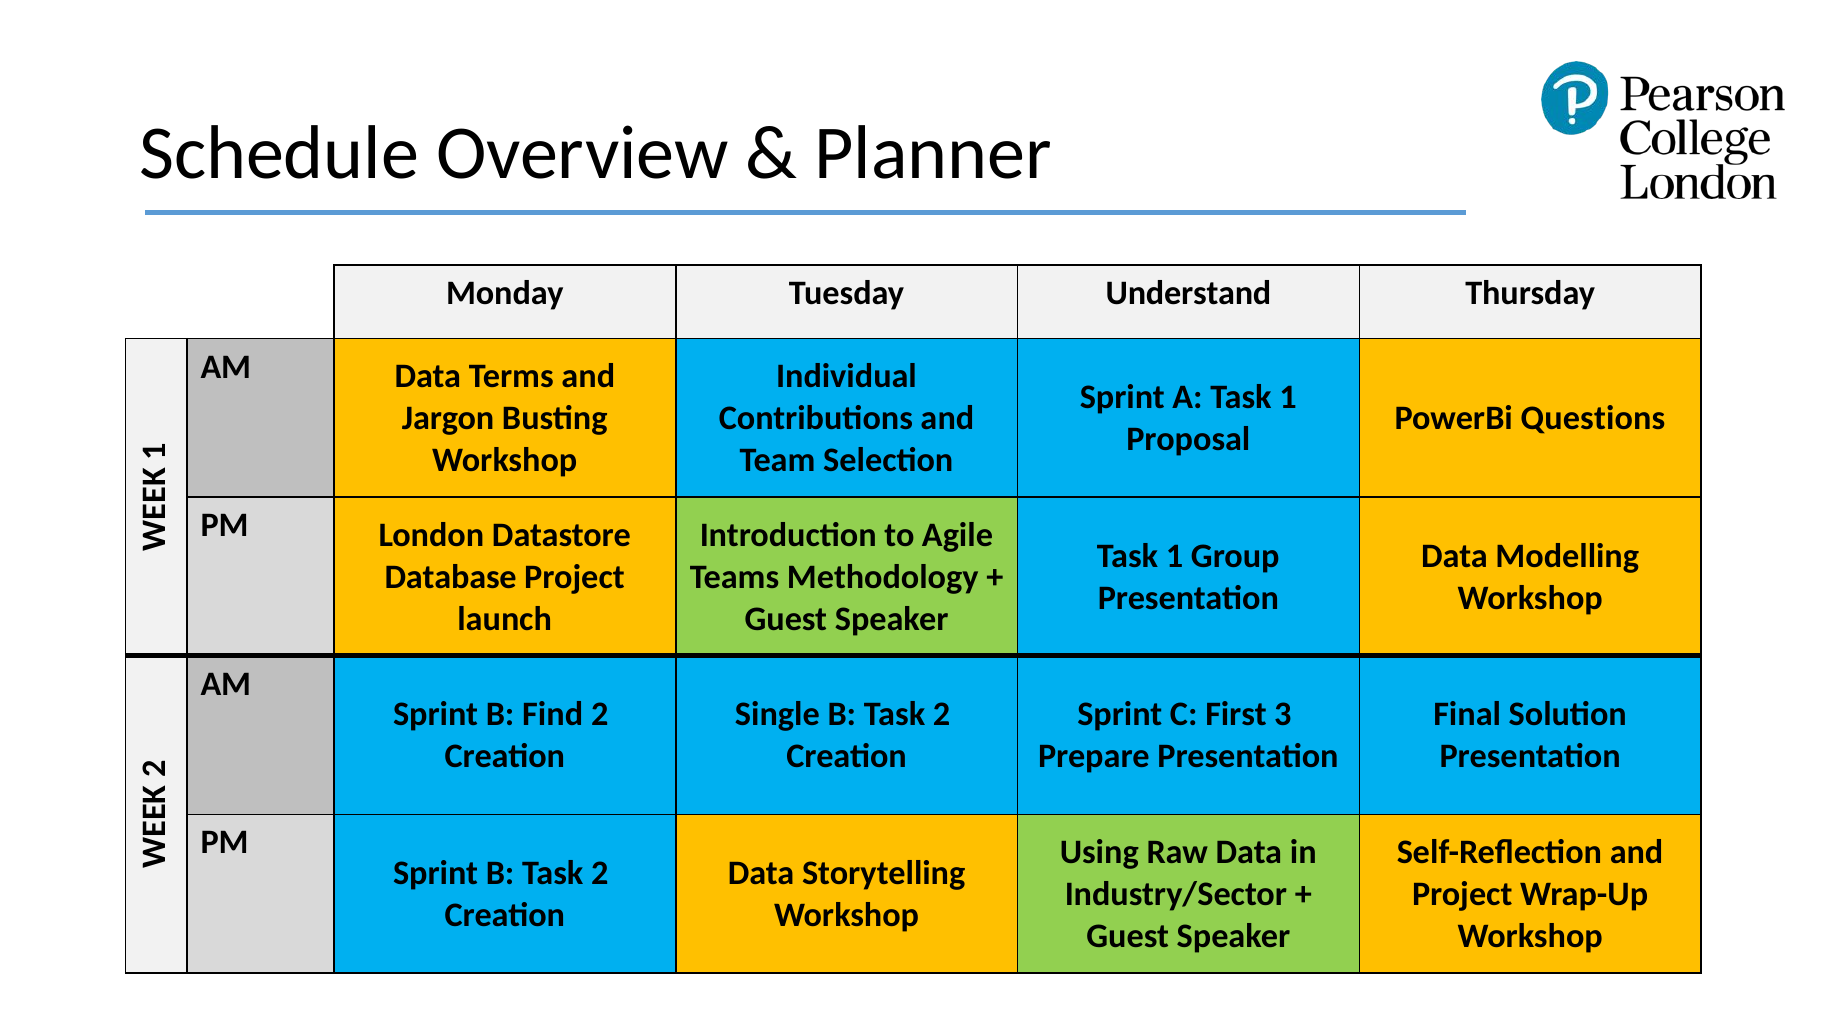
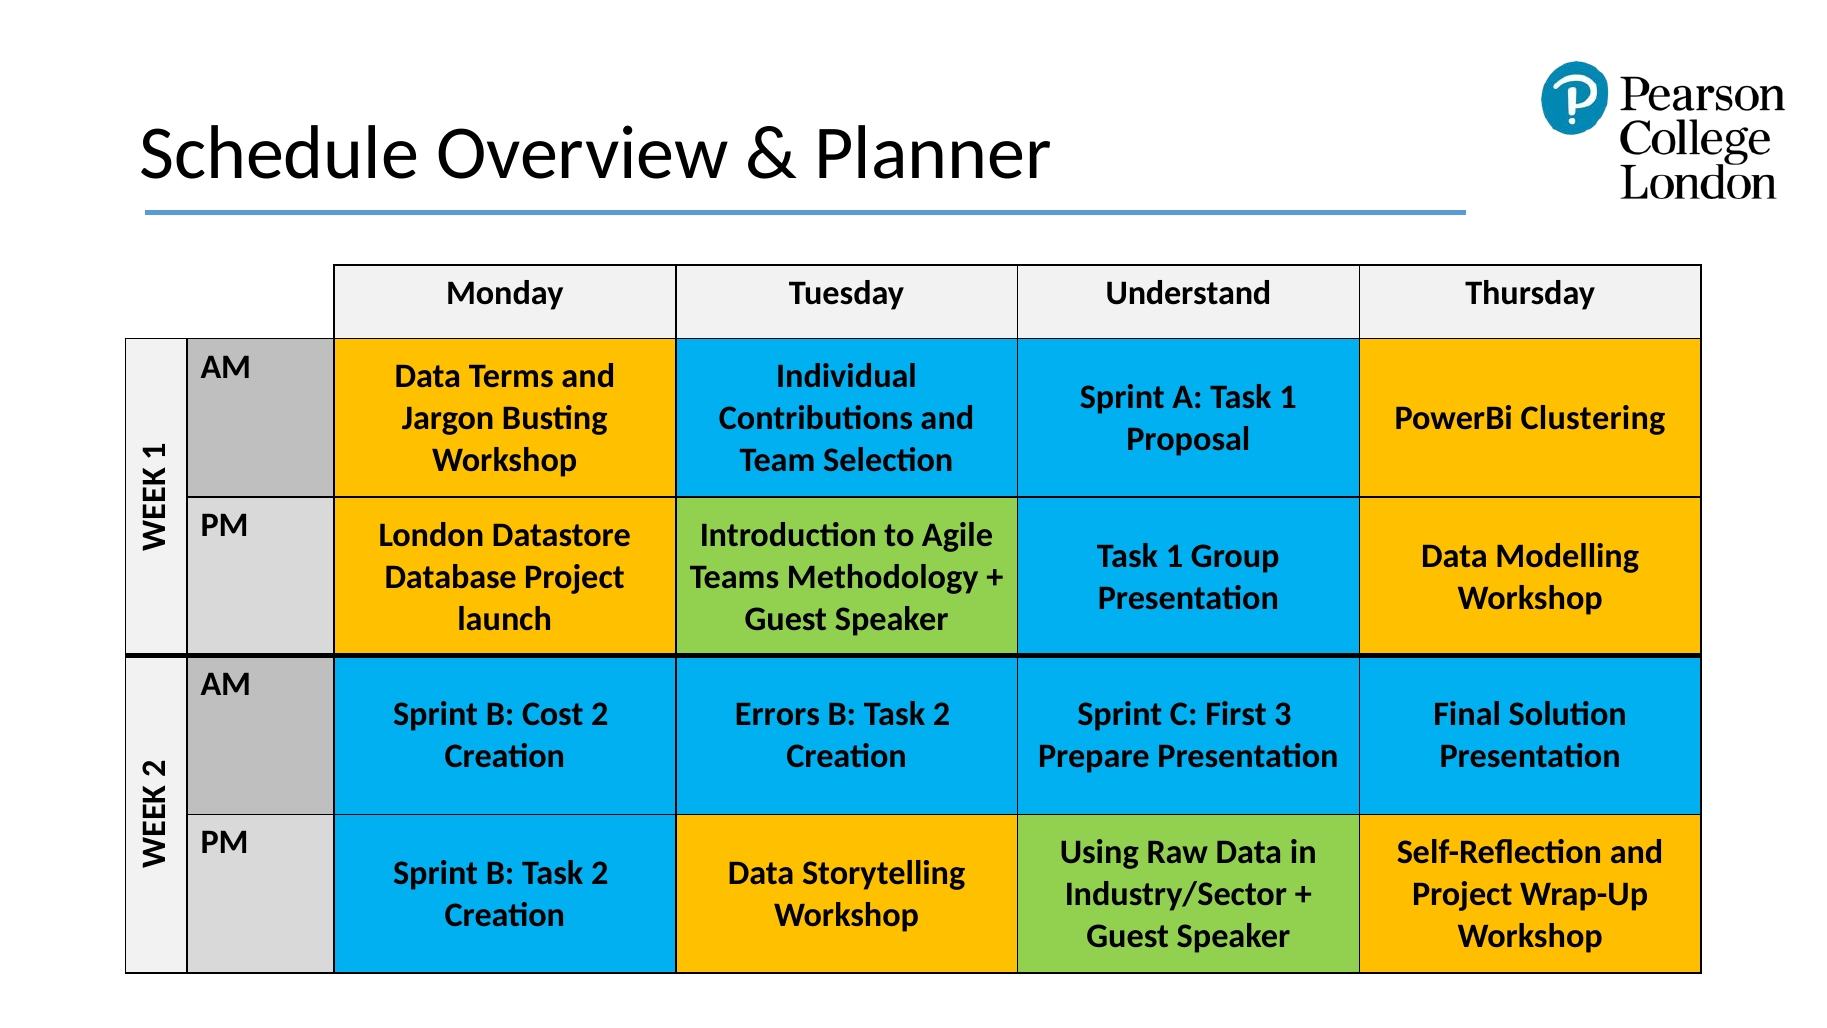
Questions: Questions -> Clustering
Find: Find -> Cost
Single: Single -> Errors
